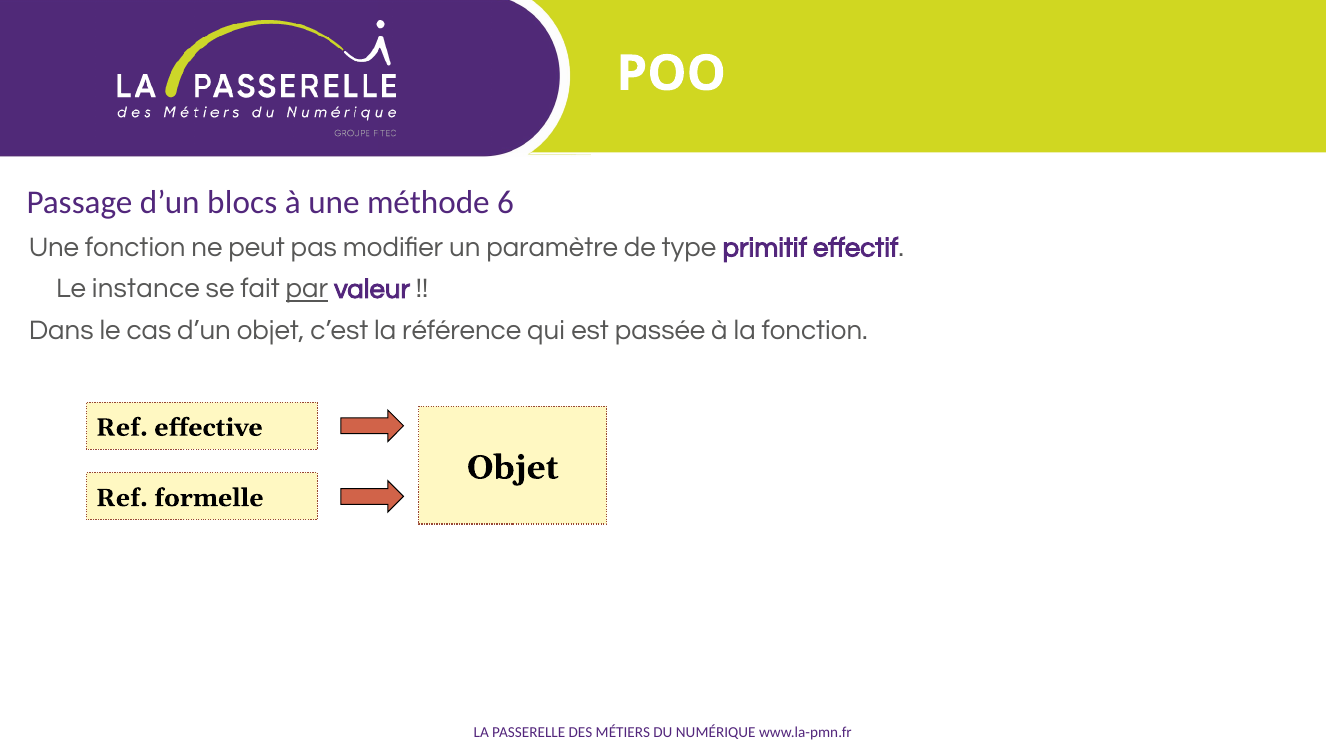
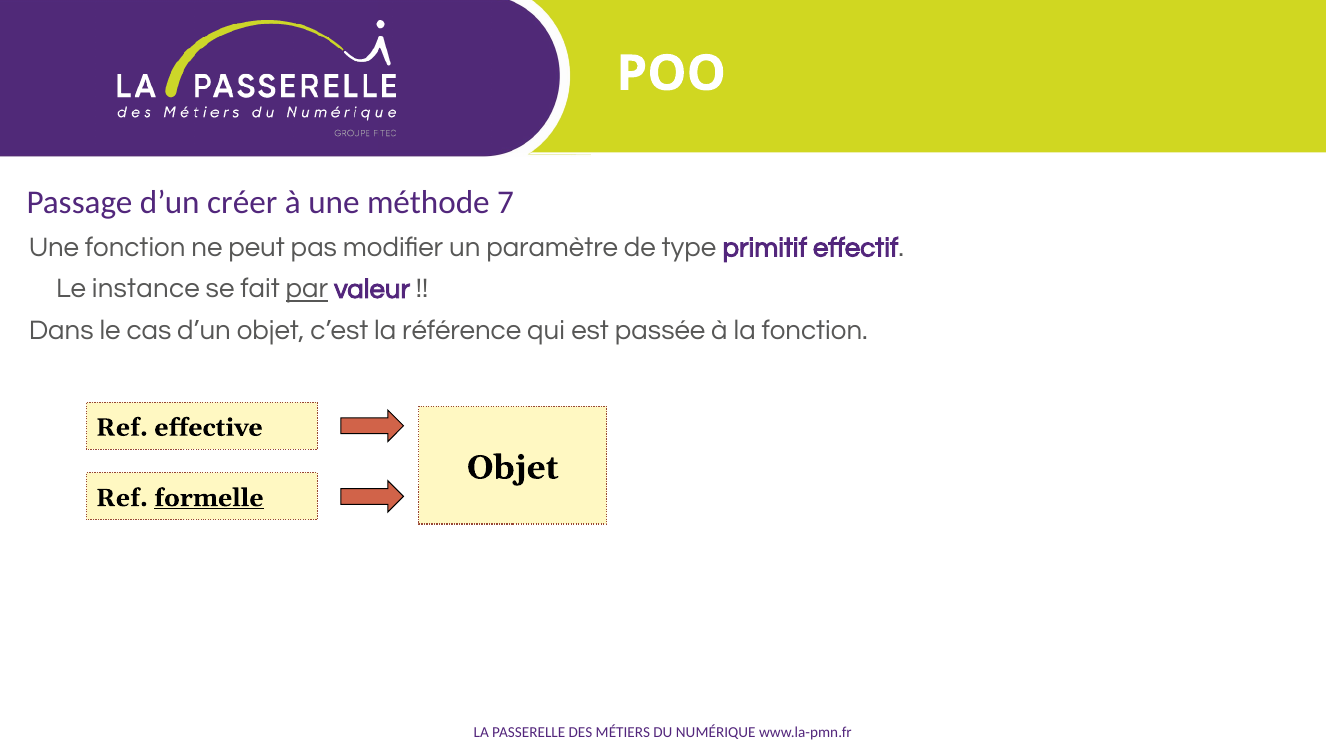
blocs: blocs -> créer
6: 6 -> 7
formelle underline: none -> present
